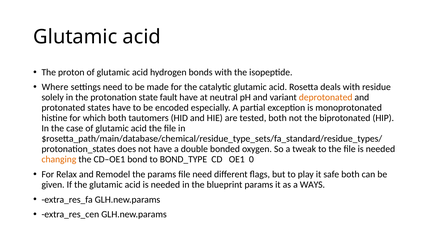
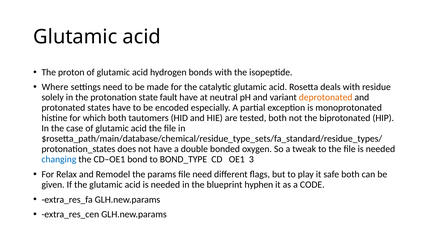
changing colour: orange -> blue
0: 0 -> 3
blueprint params: params -> hyphen
WAYS: WAYS -> CODE
